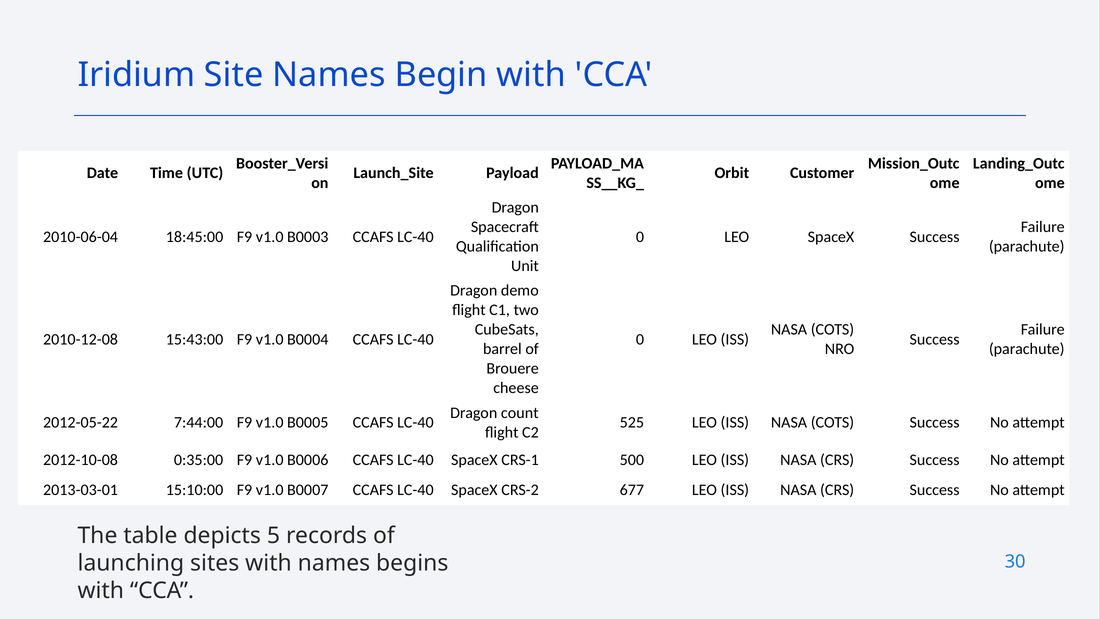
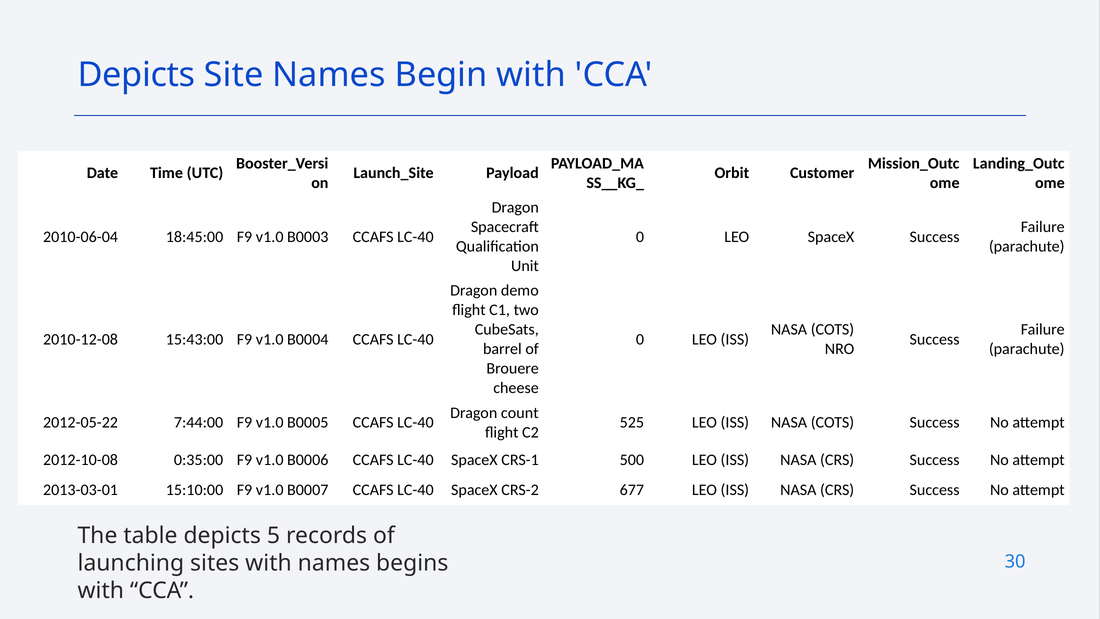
Iridium at (136, 75): Iridium -> Depicts
